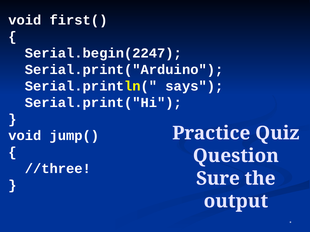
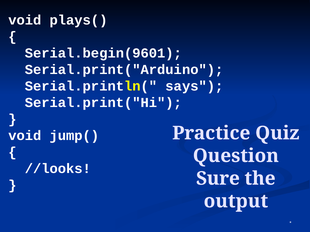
first(: first( -> plays(
Serial.begin(2247: Serial.begin(2247 -> Serial.begin(9601
//three: //three -> //looks
